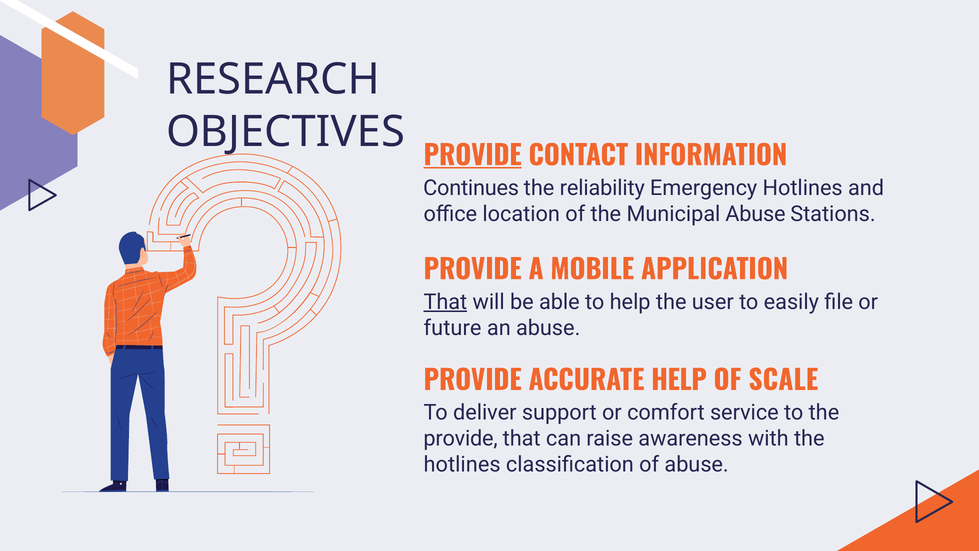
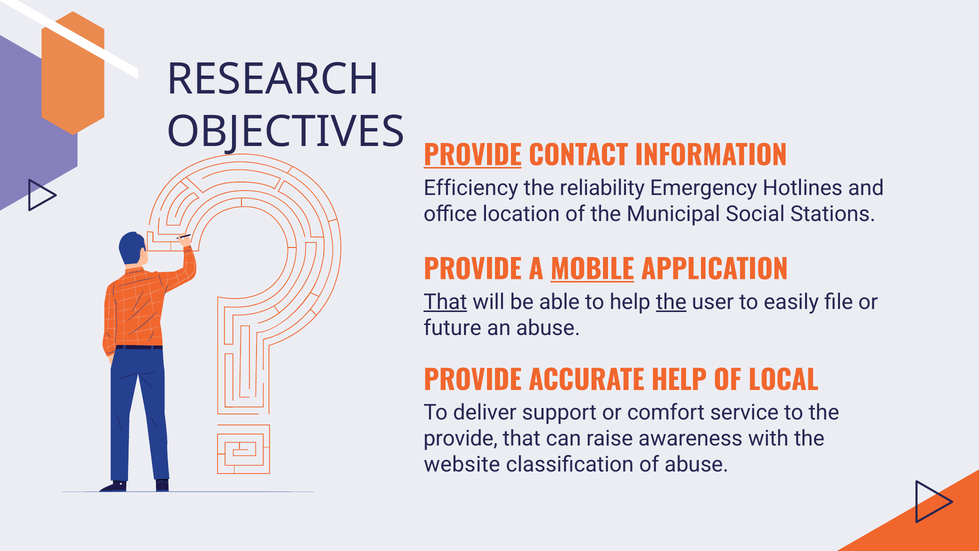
Continues: Continues -> Efficiency
Municipal Abuse: Abuse -> Social
MOBILE underline: none -> present
the at (671, 302) underline: none -> present
SCALE: SCALE -> LOCAL
hotlines at (462, 465): hotlines -> website
